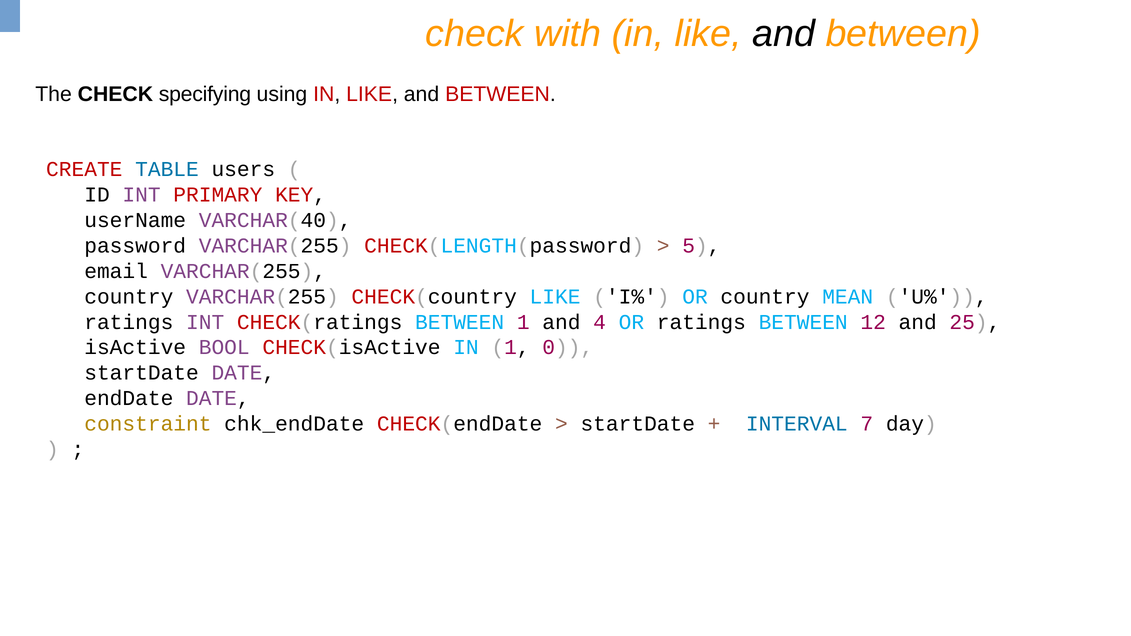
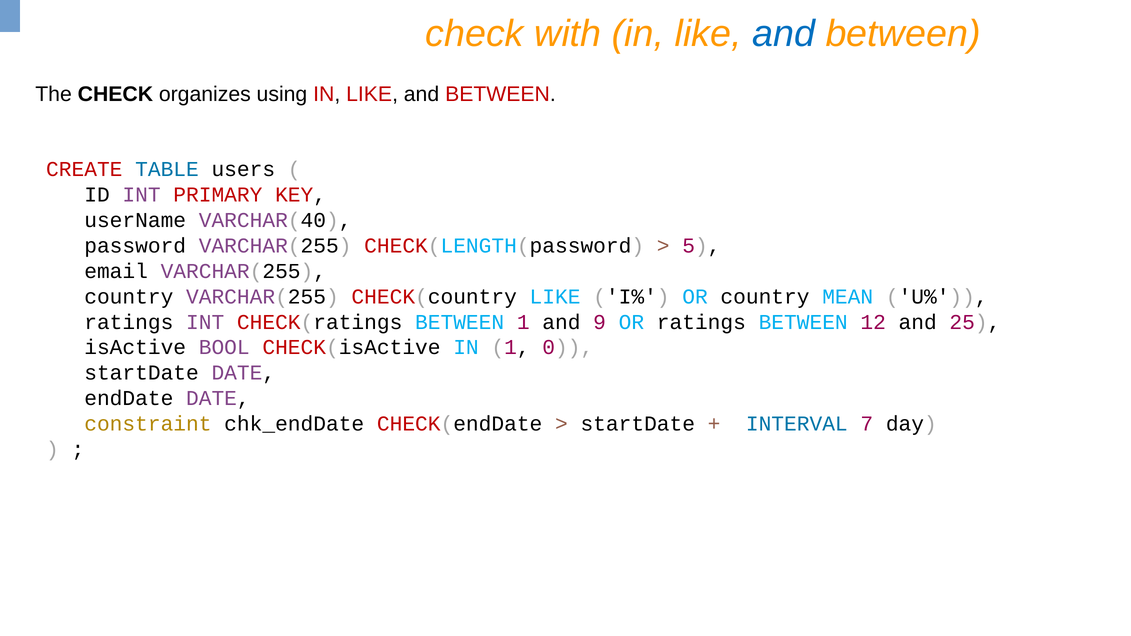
and at (784, 34) colour: black -> blue
specifying: specifying -> organizes
4: 4 -> 9
